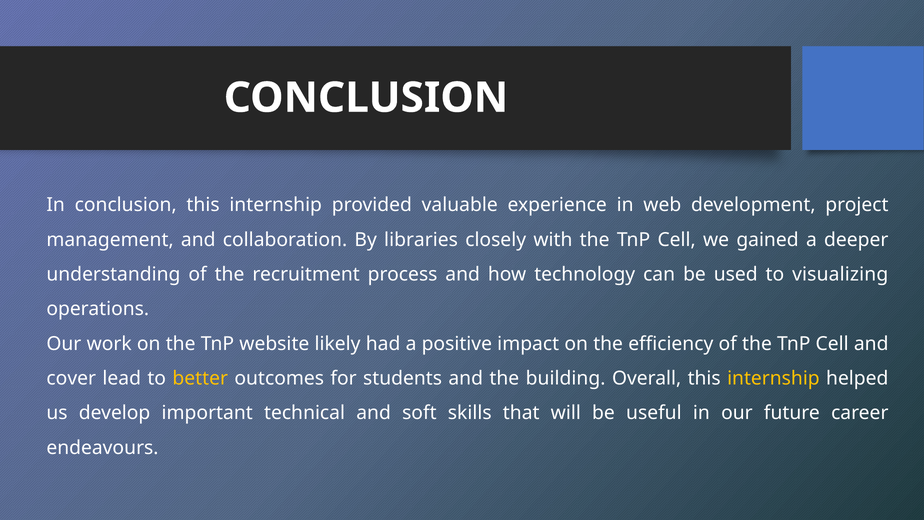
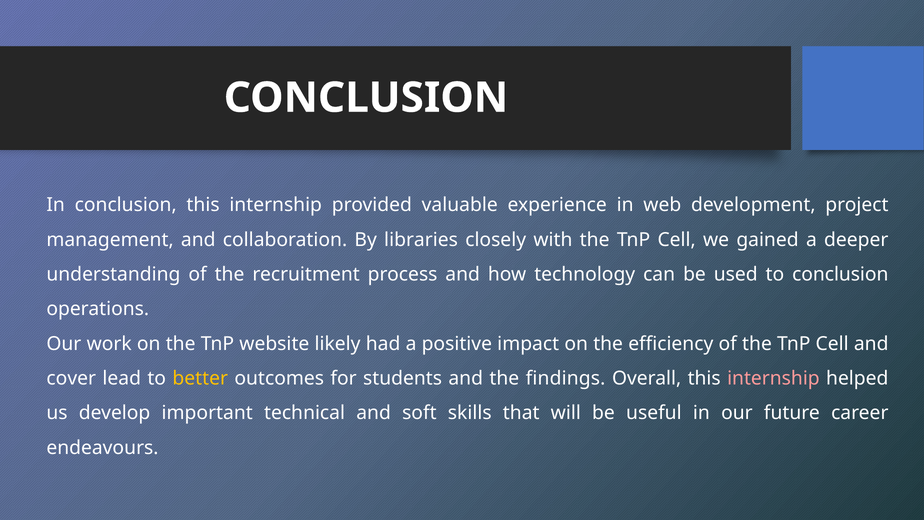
to visualizing: visualizing -> conclusion
building: building -> findings
internship at (773, 378) colour: yellow -> pink
